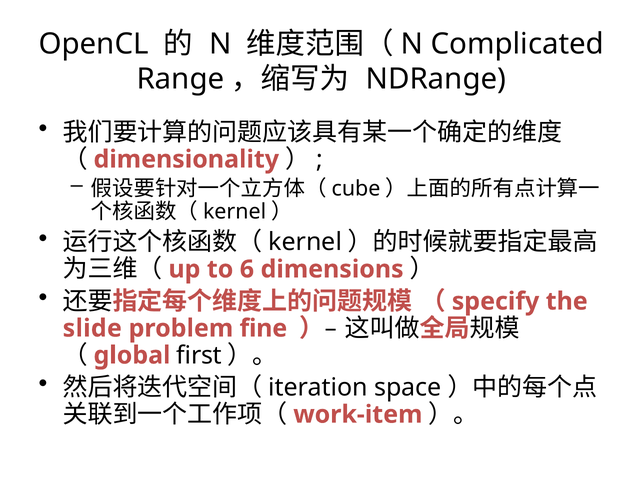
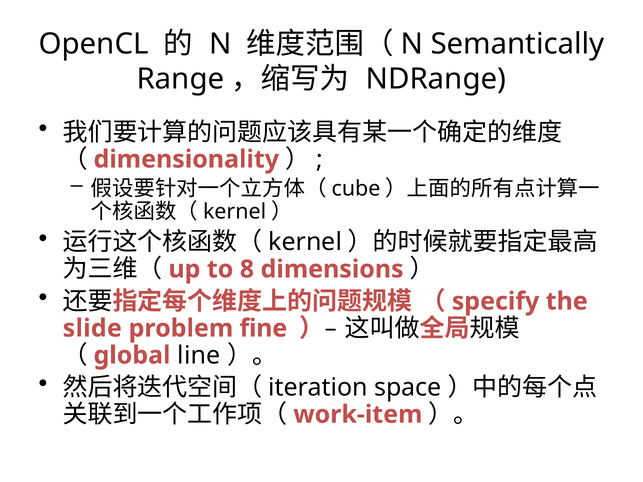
Complicated: Complicated -> Semantically
6: 6 -> 8
first: first -> line
